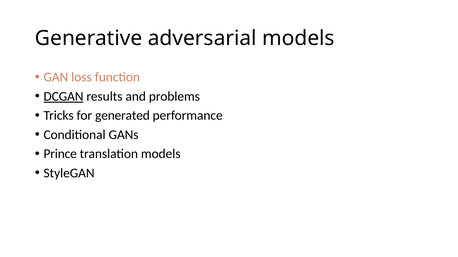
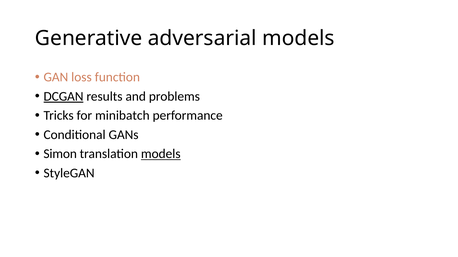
generated: generated -> minibatch
Prince: Prince -> Simon
models at (161, 154) underline: none -> present
